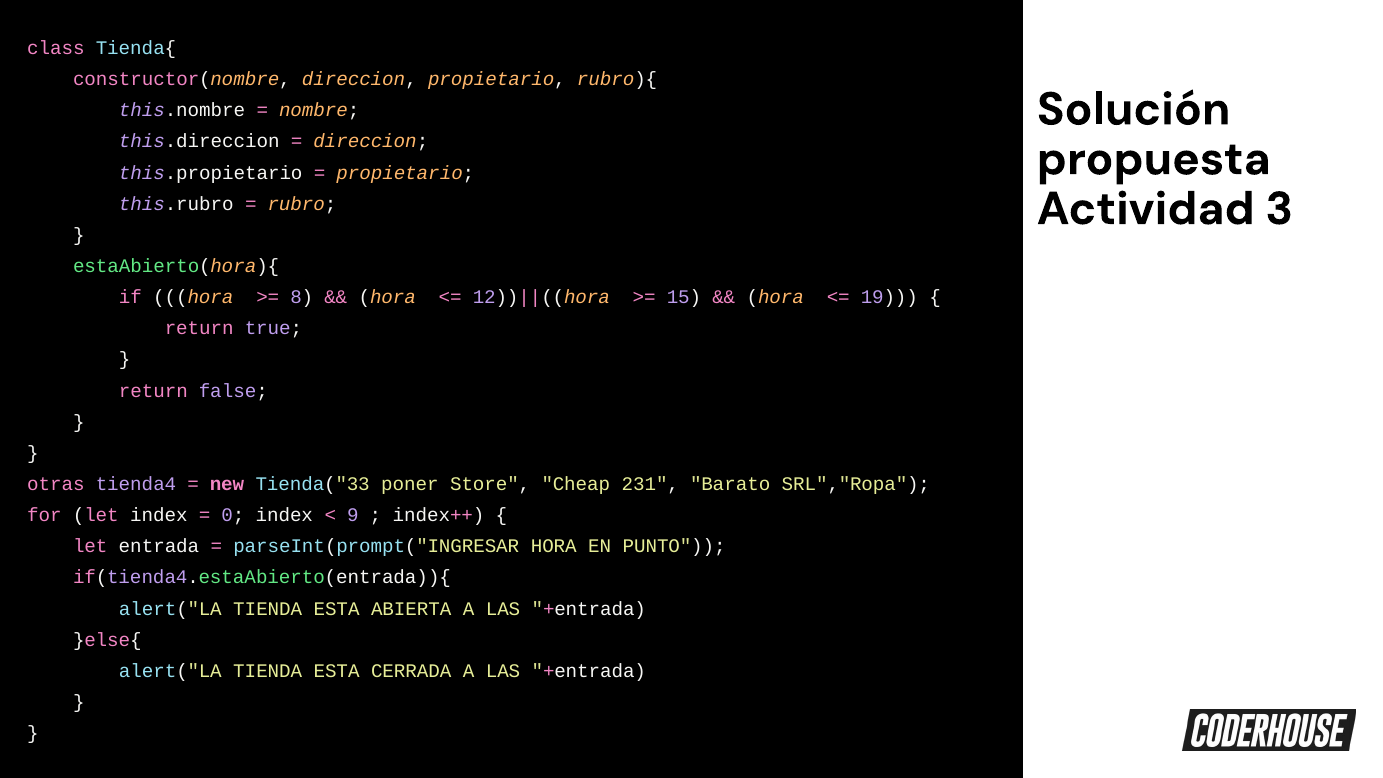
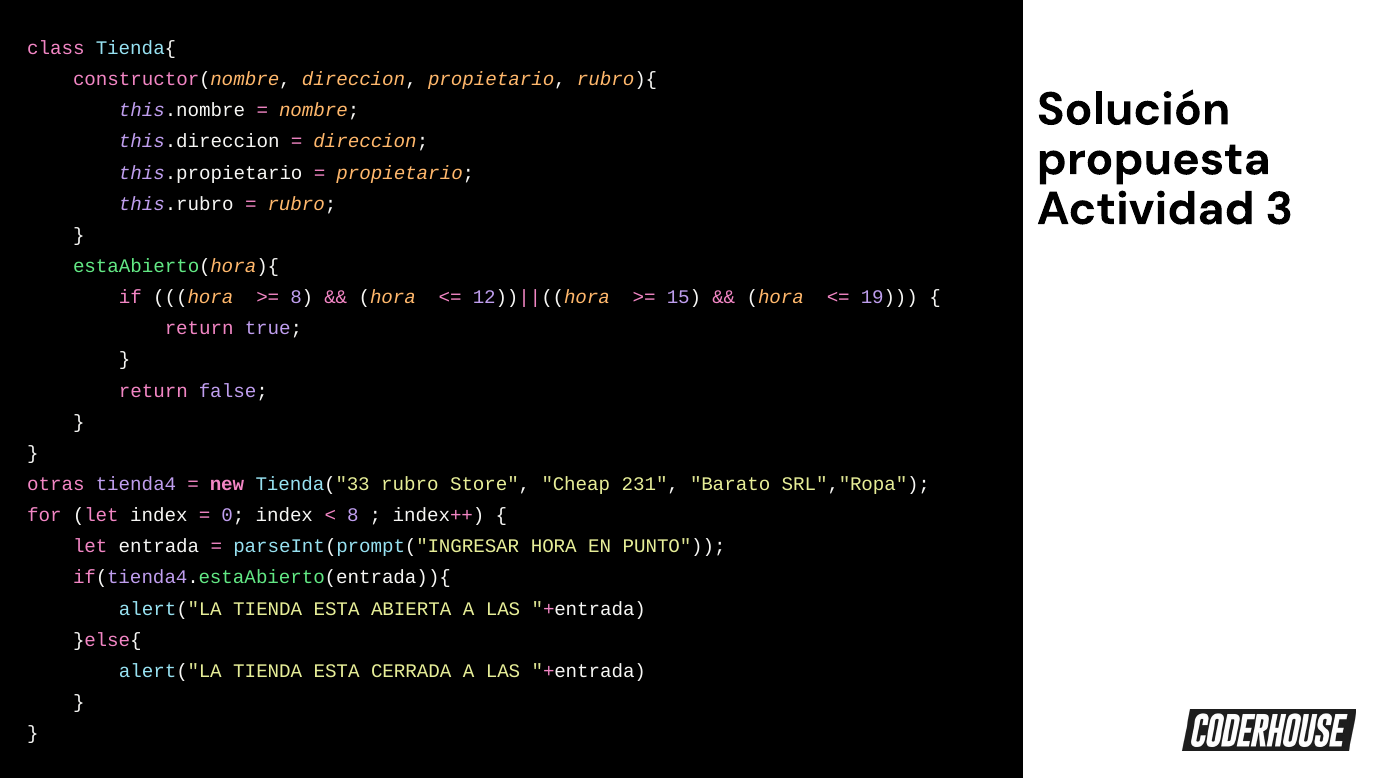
Tienda("33 poner: poner -> rubro
9 at (353, 515): 9 -> 8
